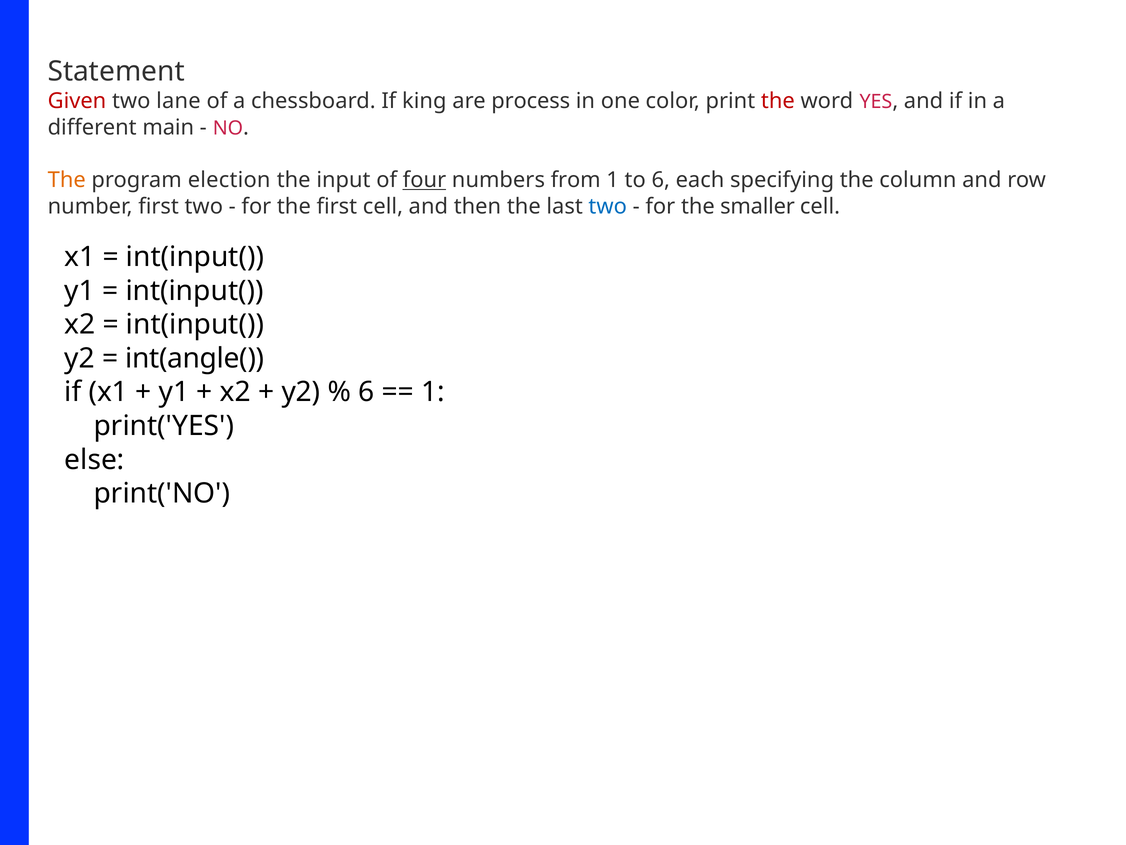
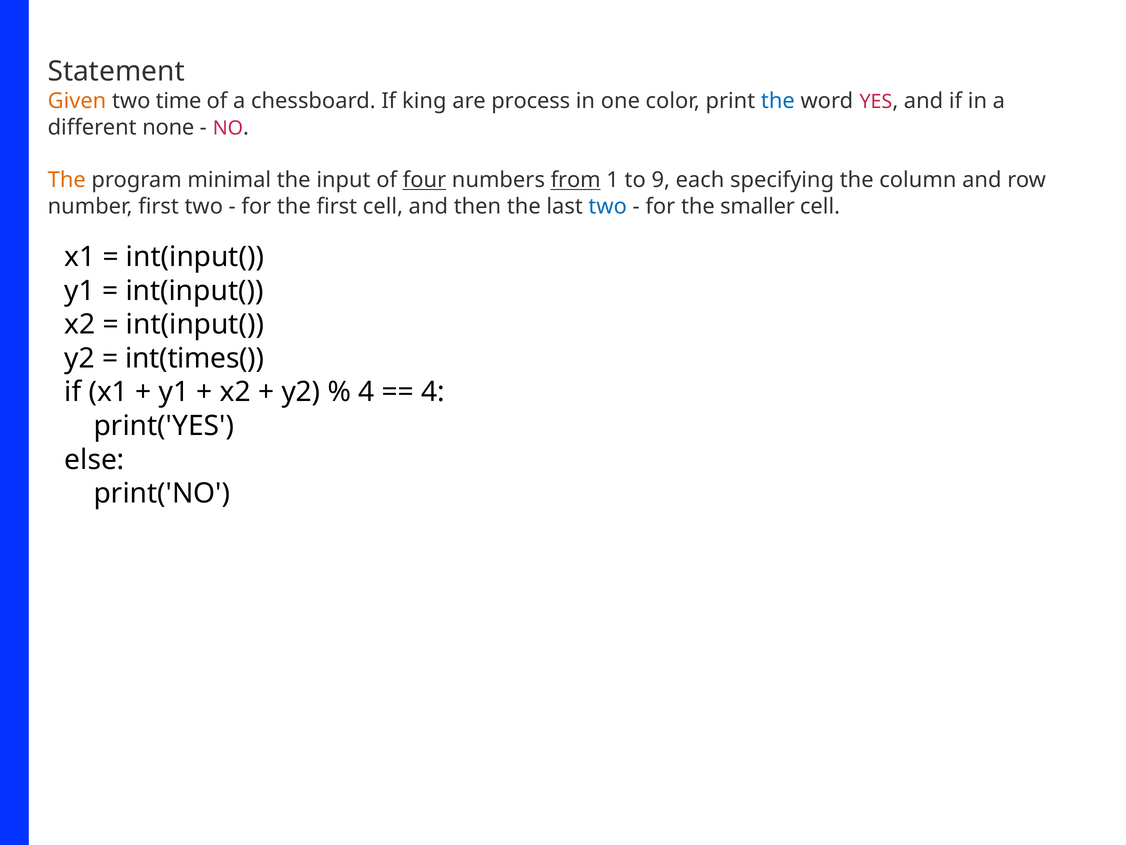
Given colour: red -> orange
lane: lane -> time
the at (778, 101) colour: red -> blue
main: main -> none
election: election -> minimal
from underline: none -> present
to 6: 6 -> 9
int(angle(: int(angle( -> int(times(
6 at (366, 392): 6 -> 4
1 at (433, 392): 1 -> 4
